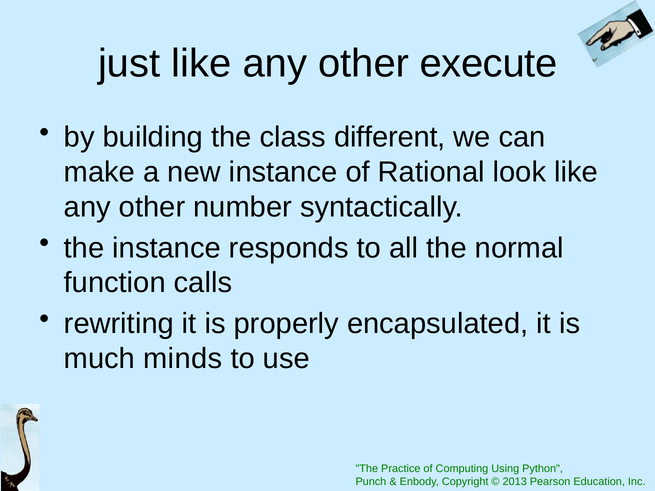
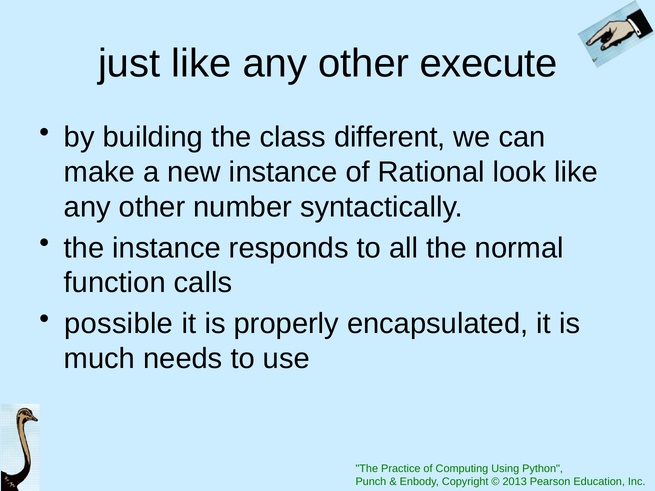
rewriting: rewriting -> possible
minds: minds -> needs
